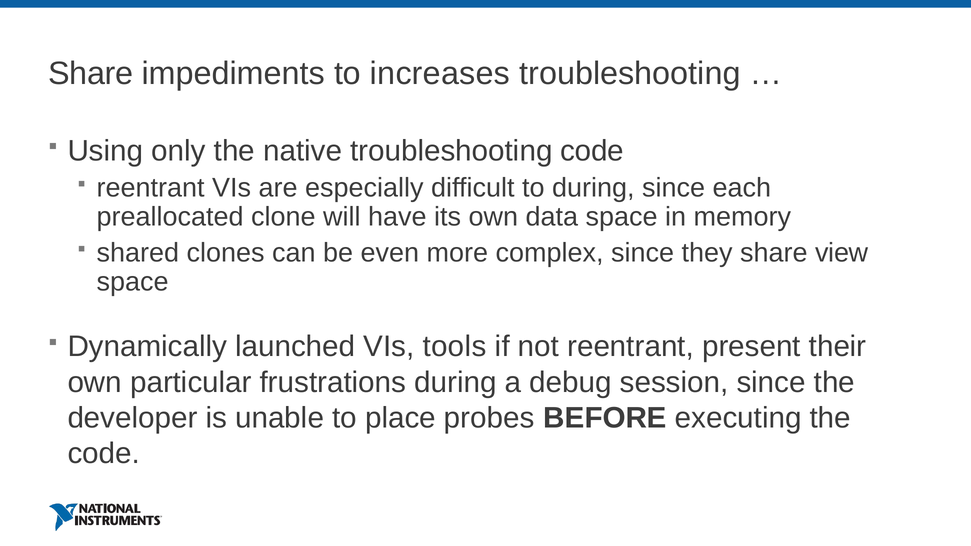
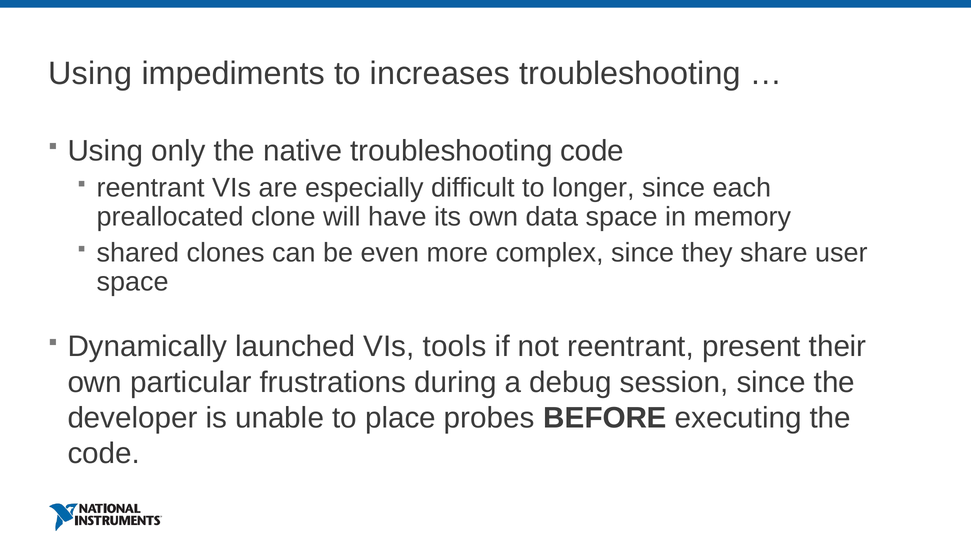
Share at (91, 74): Share -> Using
to during: during -> longer
view: view -> user
